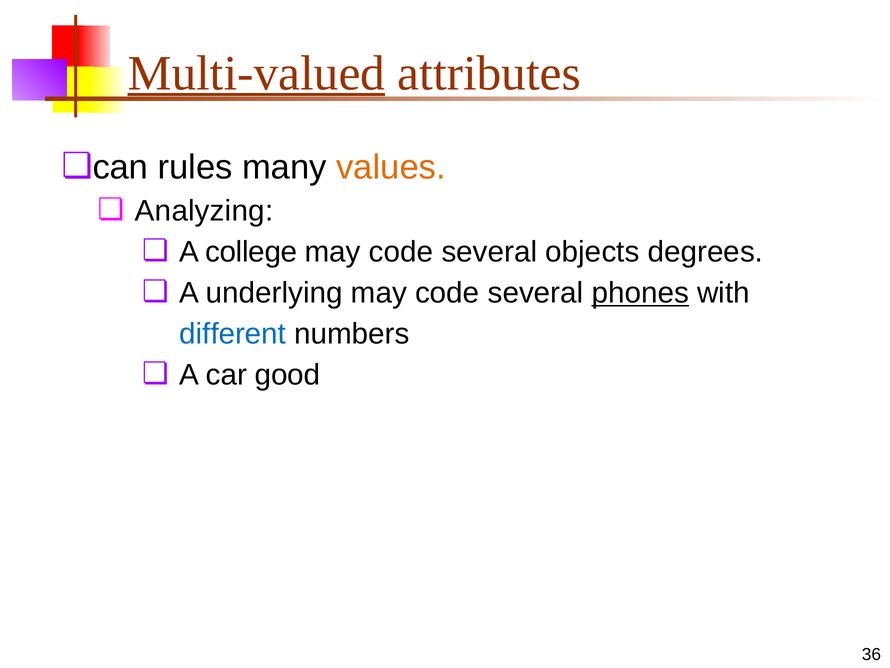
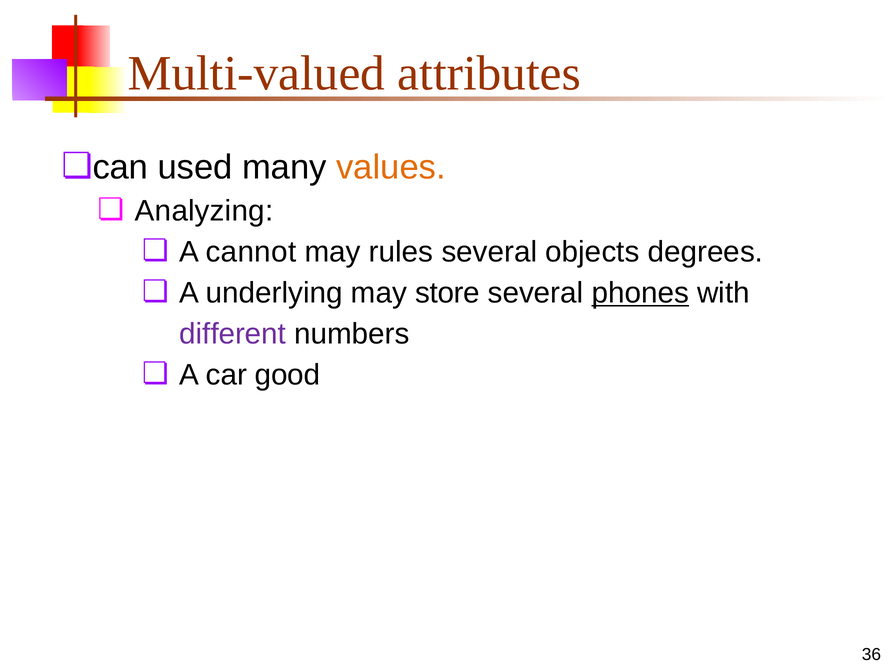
Multi-valued underline: present -> none
rules: rules -> used
college: college -> cannot
code at (401, 252): code -> rules
code at (447, 293): code -> store
different colour: blue -> purple
